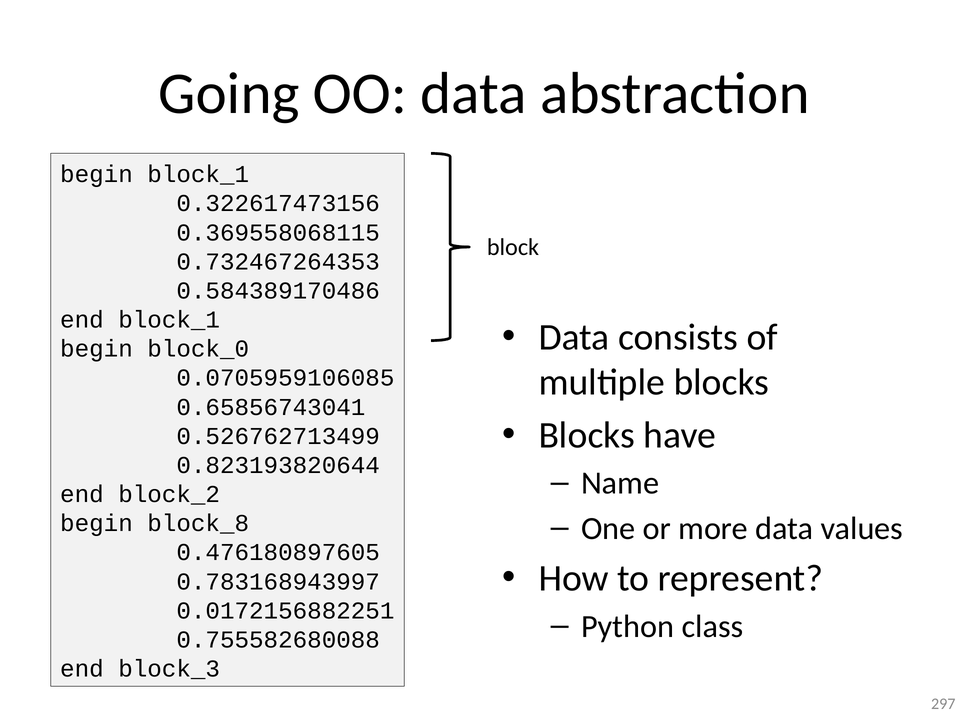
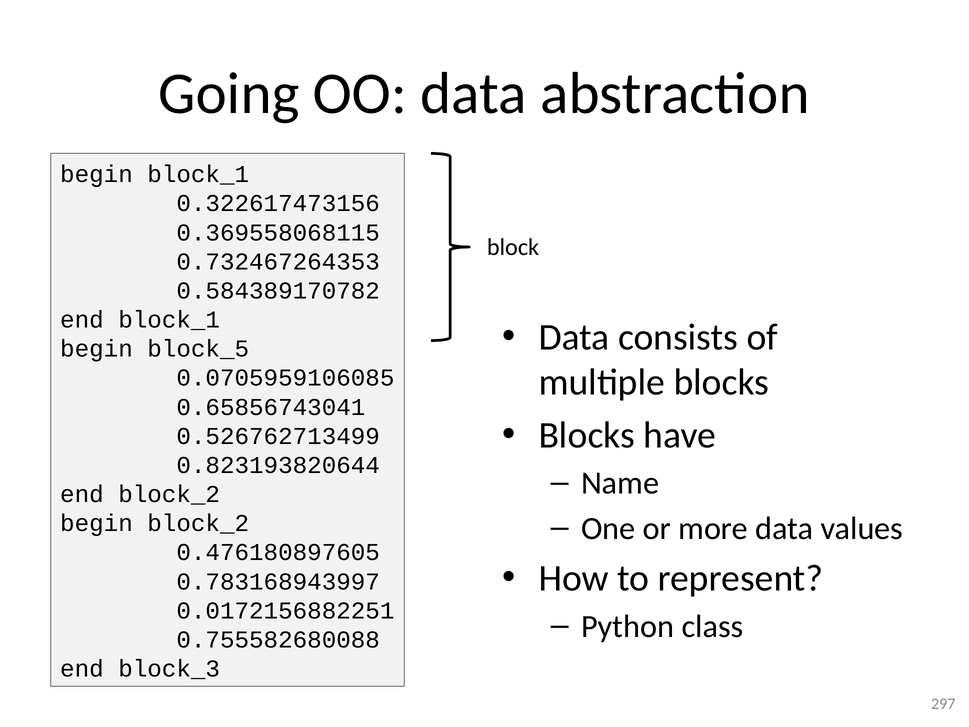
0.584389170486: 0.584389170486 -> 0.584389170782
block_0: block_0 -> block_5
begin block_8: block_8 -> block_2
